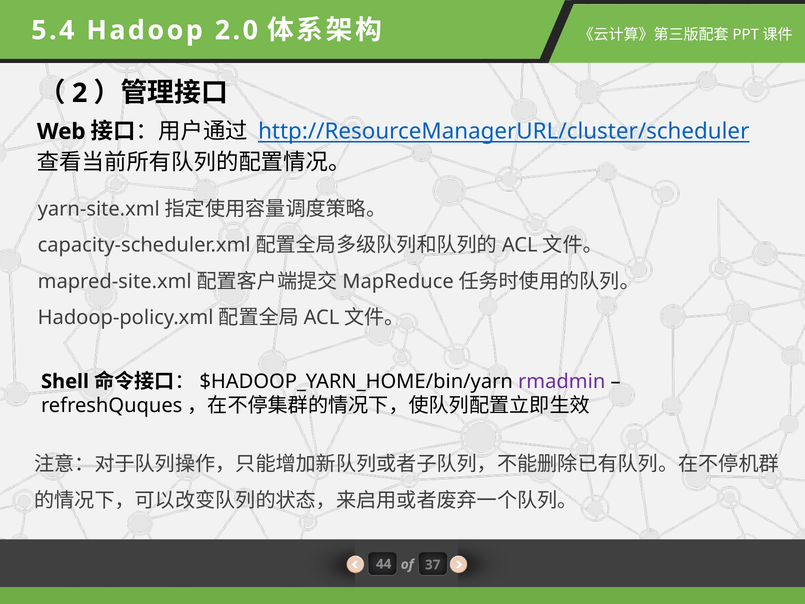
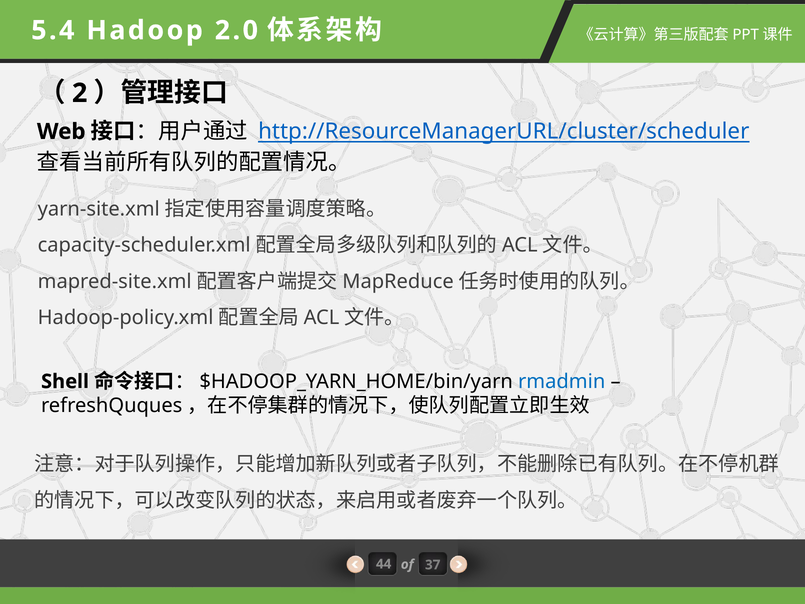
rmadmin colour: purple -> blue
